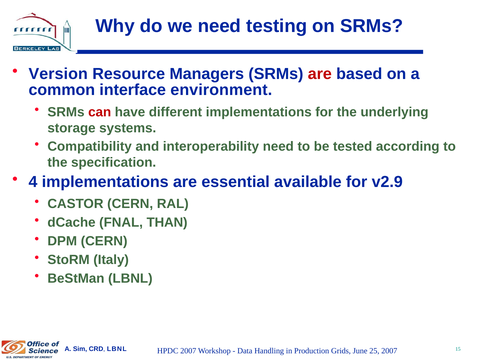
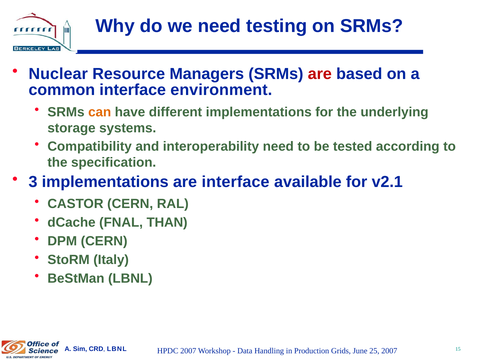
Version: Version -> Nuclear
can colour: red -> orange
4: 4 -> 3
are essential: essential -> interface
v2.9: v2.9 -> v2.1
